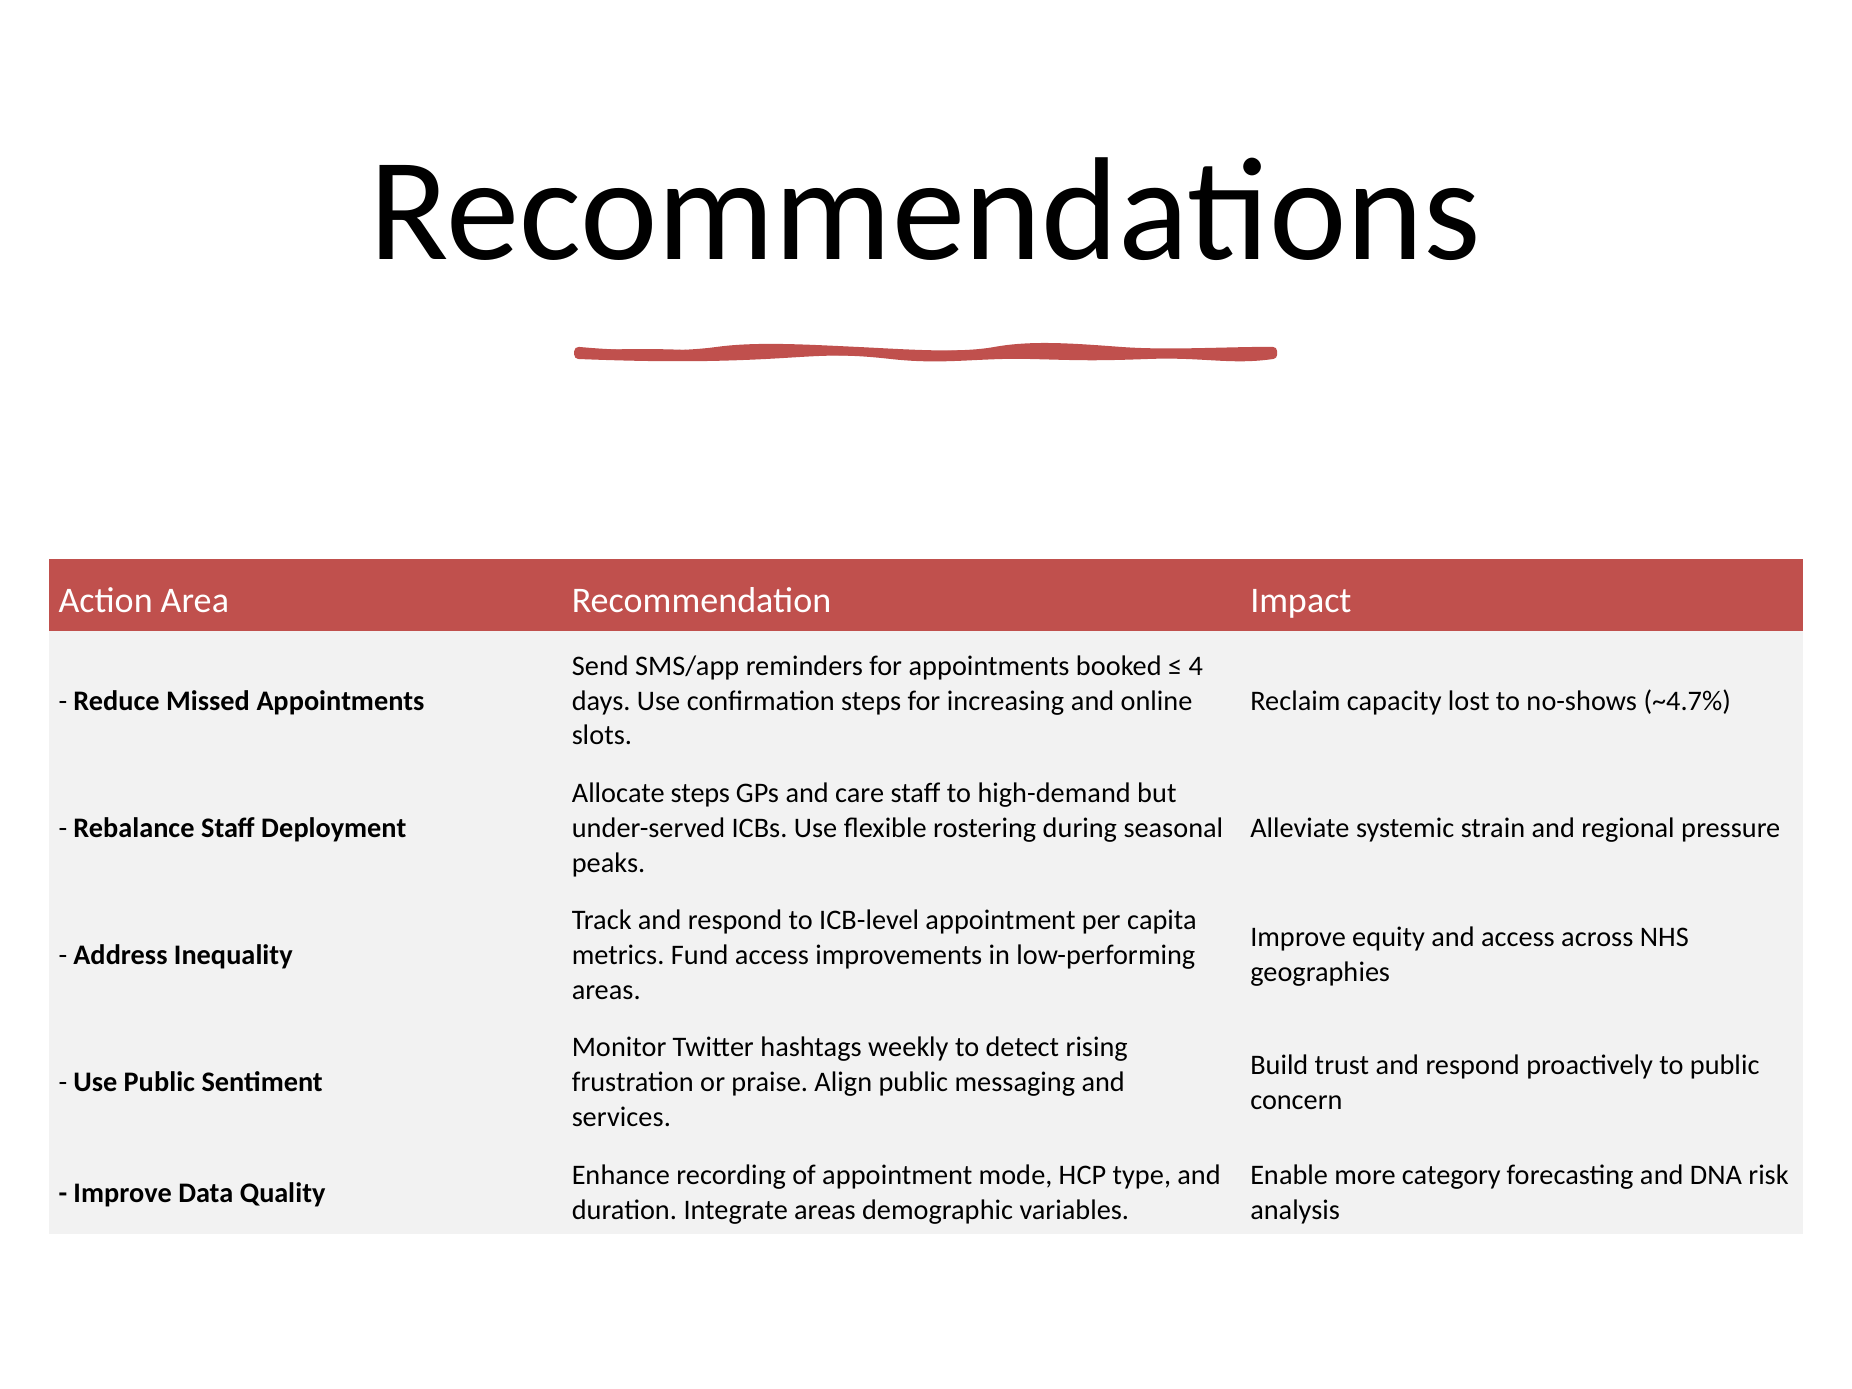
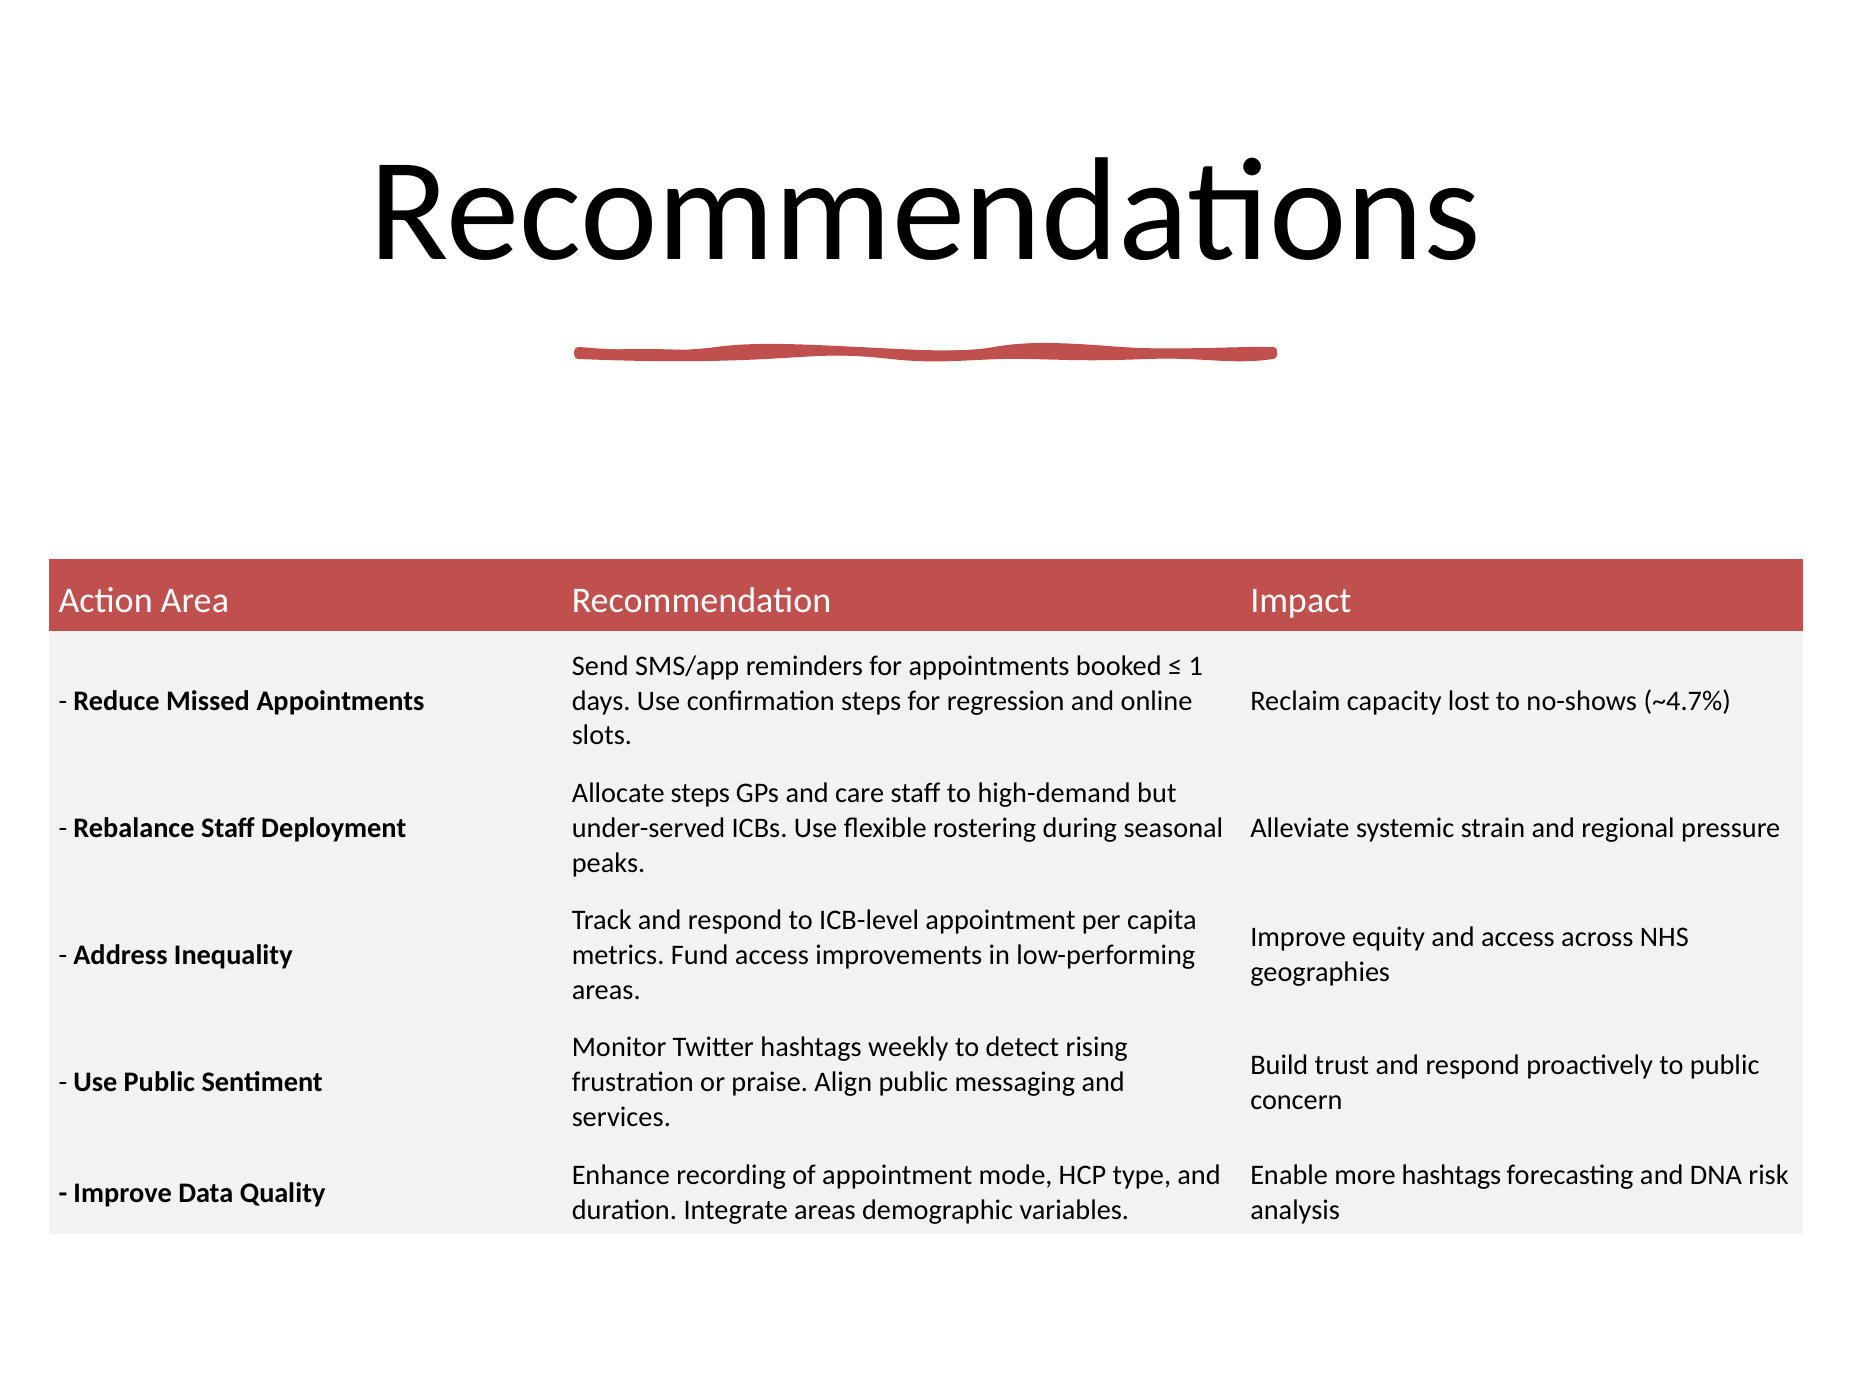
4: 4 -> 1
increasing: increasing -> regression
more category: category -> hashtags
